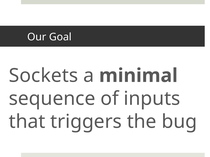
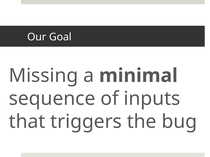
Sockets: Sockets -> Missing
